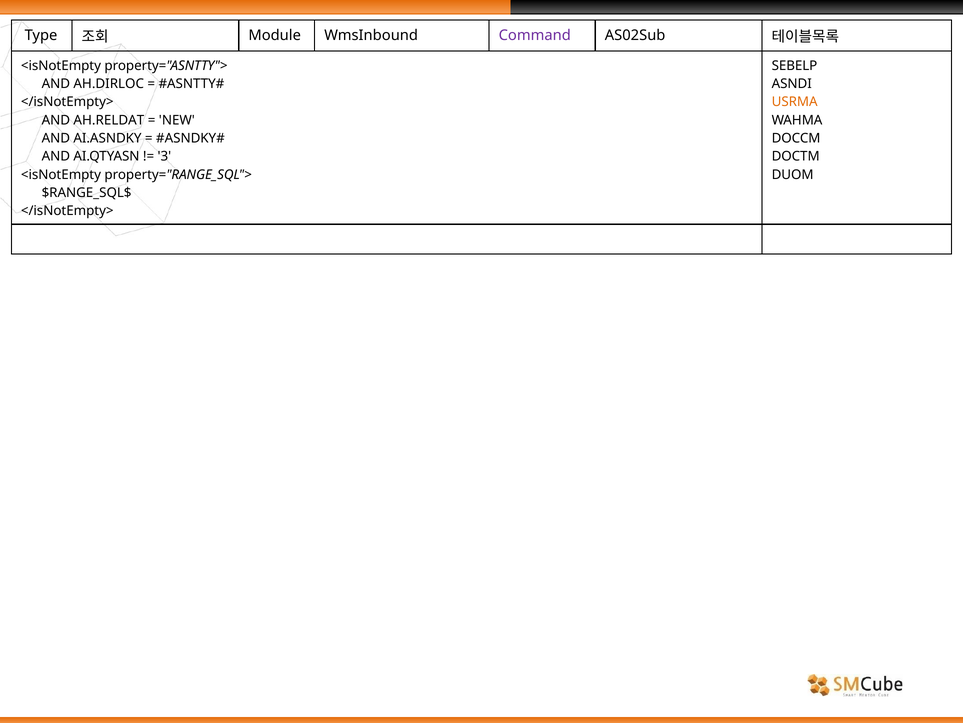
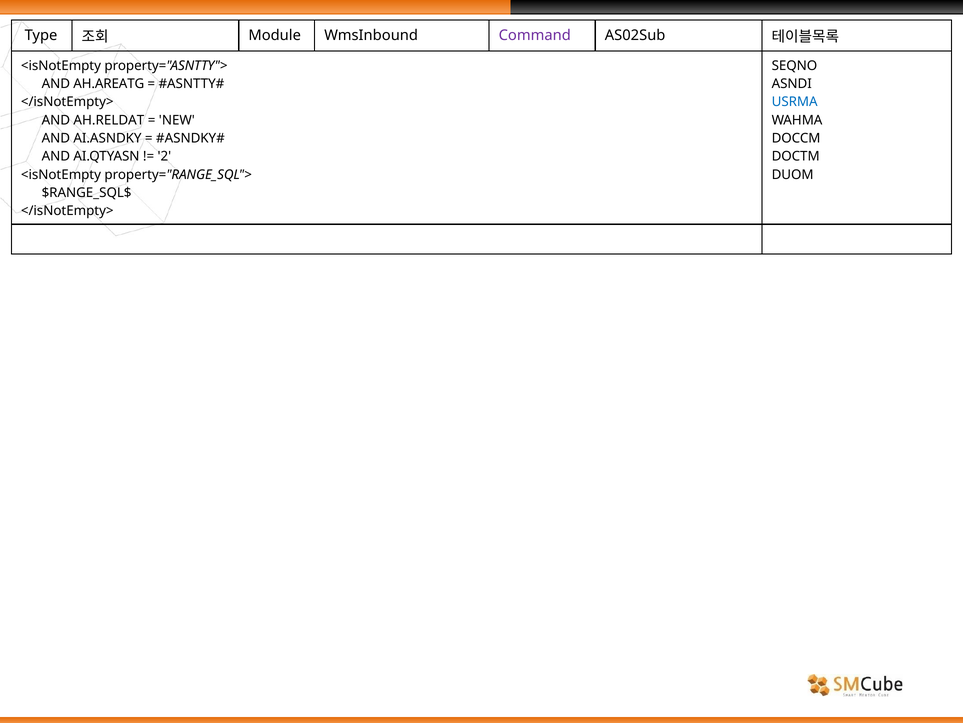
SEBELP: SEBELP -> SEQNO
AH.DIRLOC: AH.DIRLOC -> AH.AREATG
USRMA colour: orange -> blue
3: 3 -> 2
